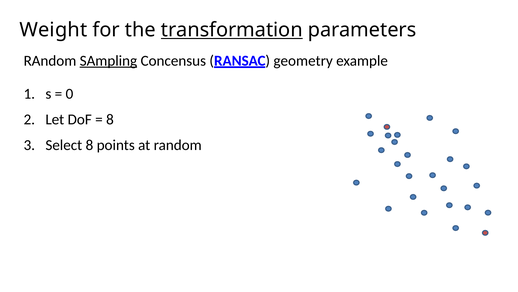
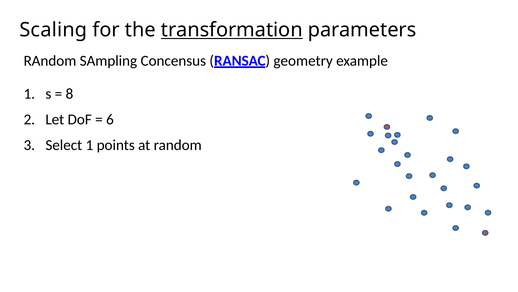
Weight: Weight -> Scaling
SAmpling underline: present -> none
0: 0 -> 8
8 at (110, 119): 8 -> 6
Select 8: 8 -> 1
